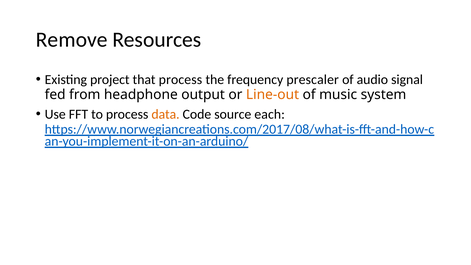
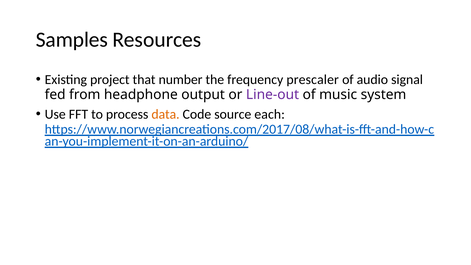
Remove: Remove -> Samples
that process: process -> number
Line-out colour: orange -> purple
